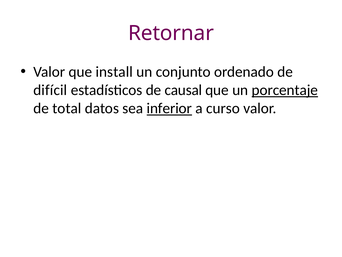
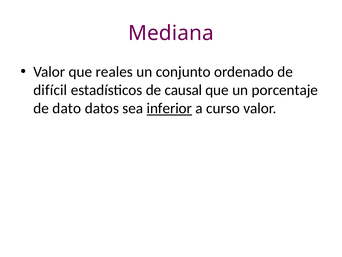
Retornar: Retornar -> Mediana
install: install -> reales
porcentaje underline: present -> none
total: total -> dato
